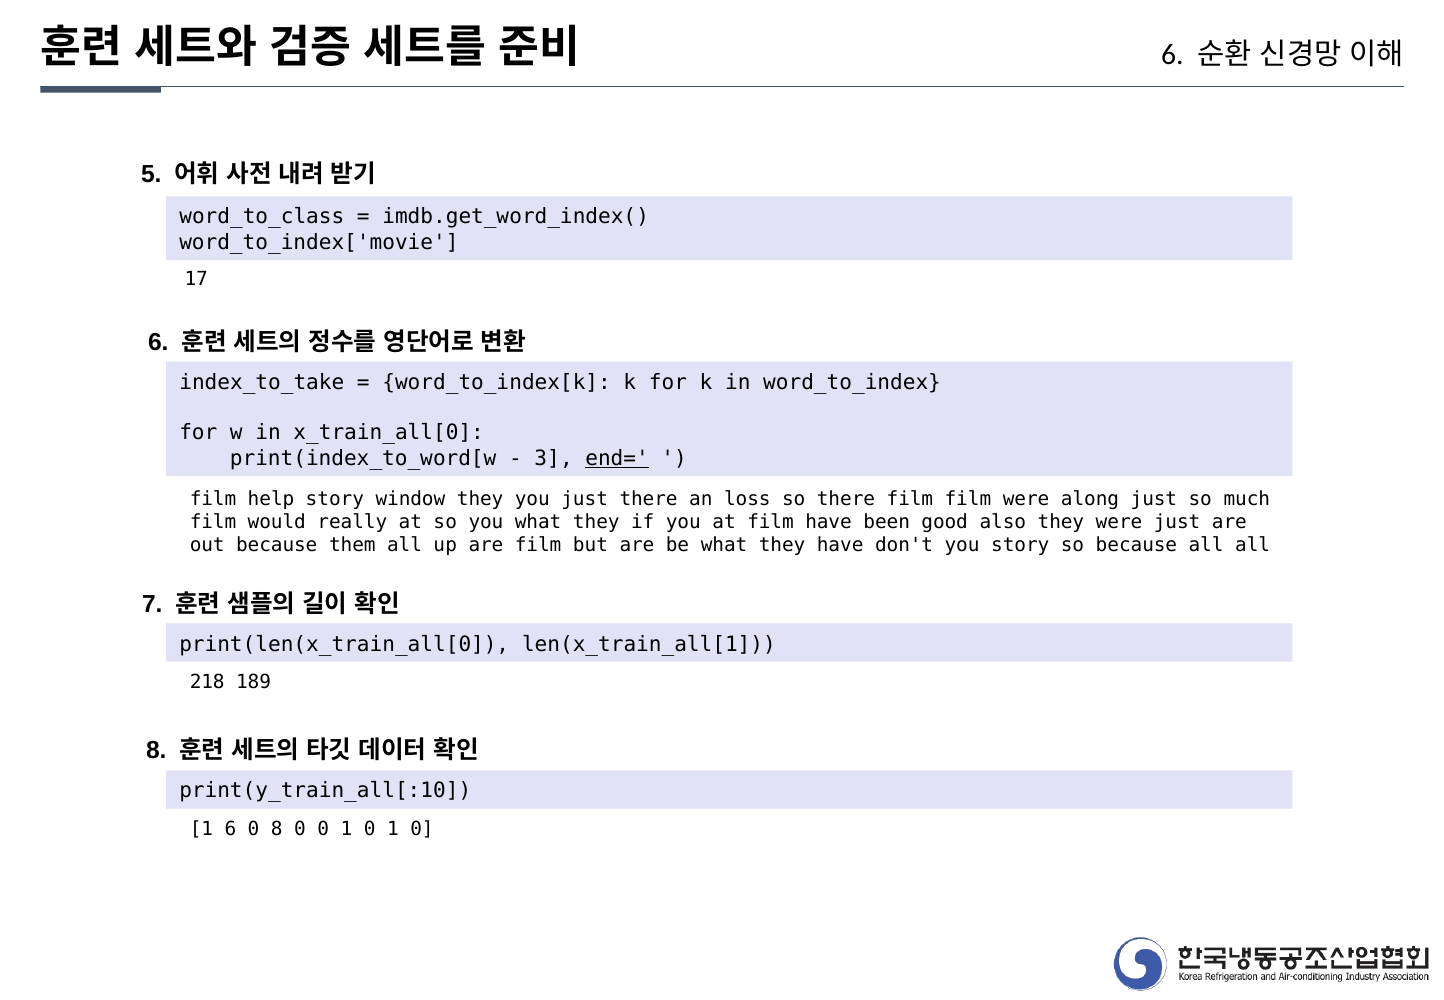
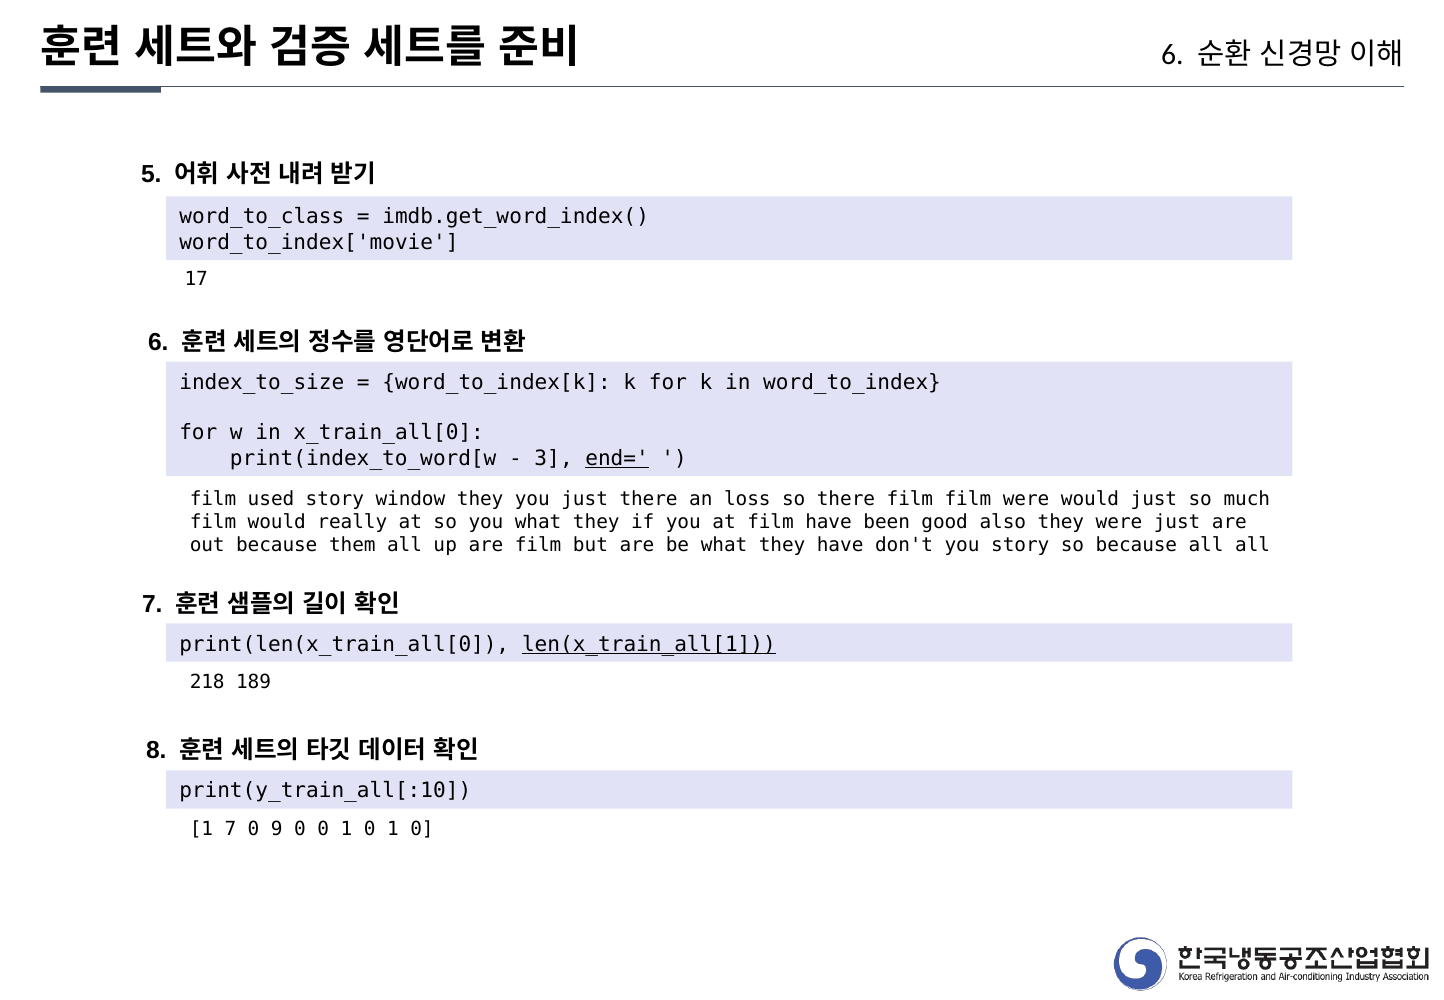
index_to_take: index_to_take -> index_to_size
help: help -> used
were along: along -> would
len(x_train_all[1 underline: none -> present
1 6: 6 -> 7
0 8: 8 -> 9
